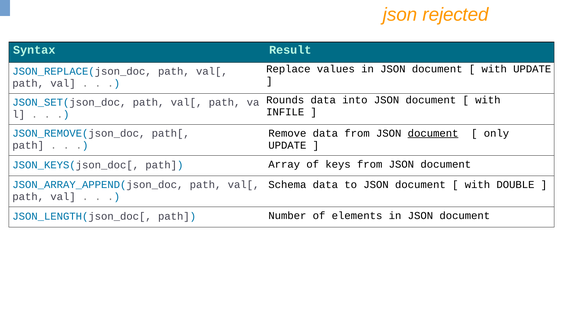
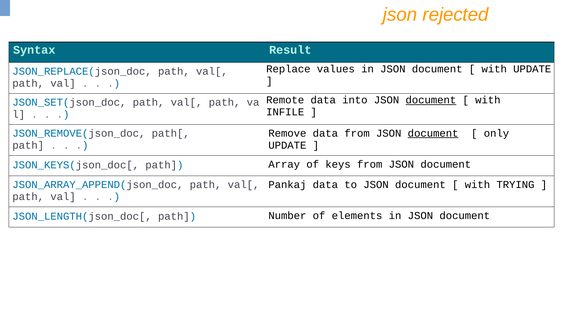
Rounds: Rounds -> Remote
document at (431, 100) underline: none -> present
Schema: Schema -> Pankaj
DOUBLE: DOUBLE -> TRYING
